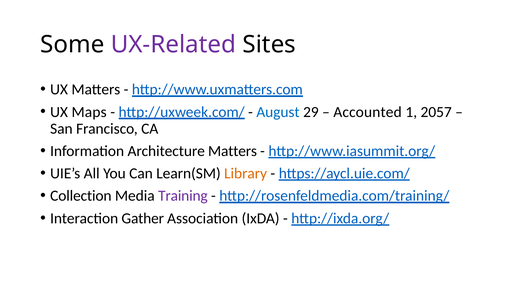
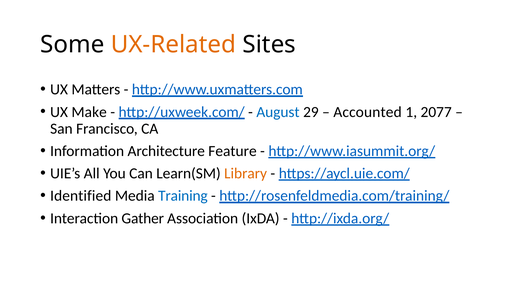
UX-Related colour: purple -> orange
Maps: Maps -> Make
2057: 2057 -> 2077
Architecture Matters: Matters -> Feature
Collection: Collection -> Identified
Training colour: purple -> blue
